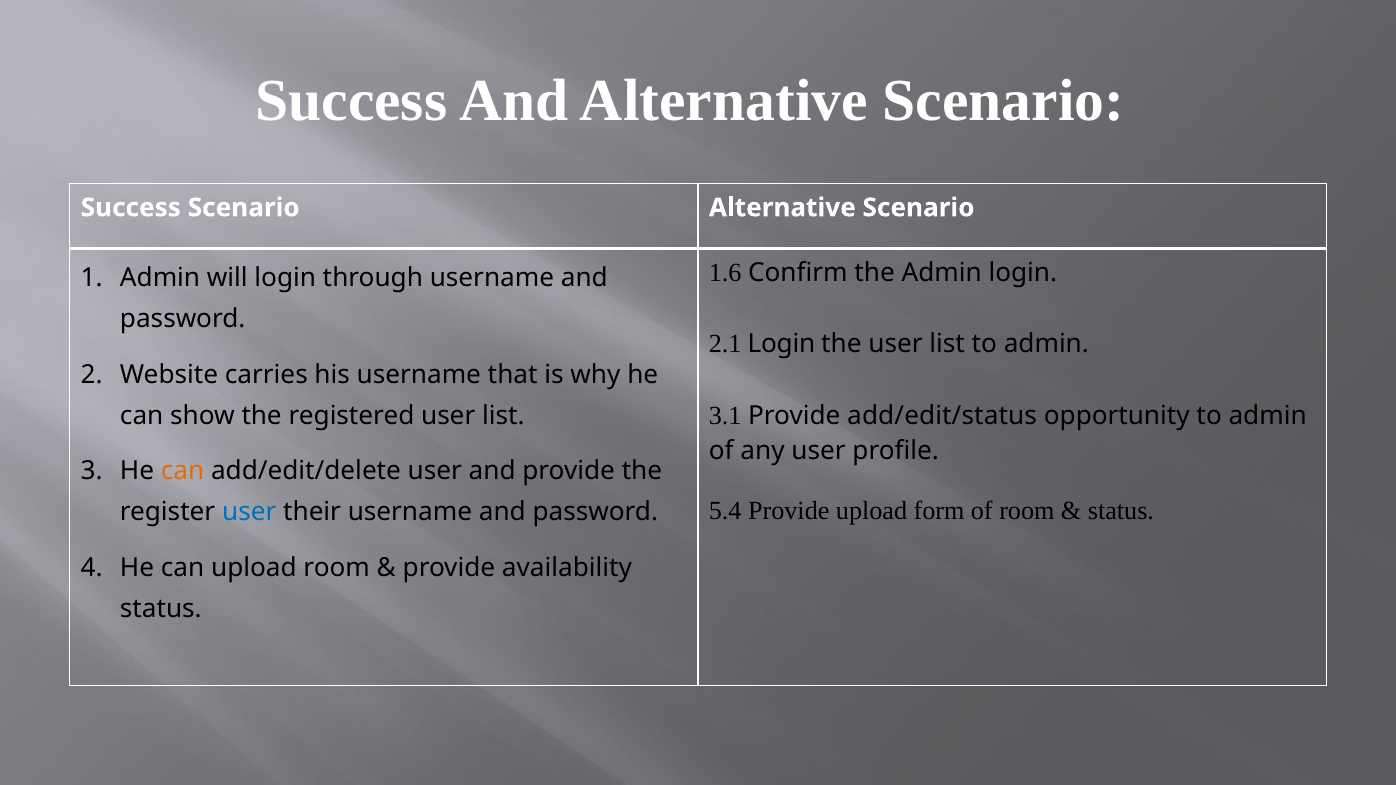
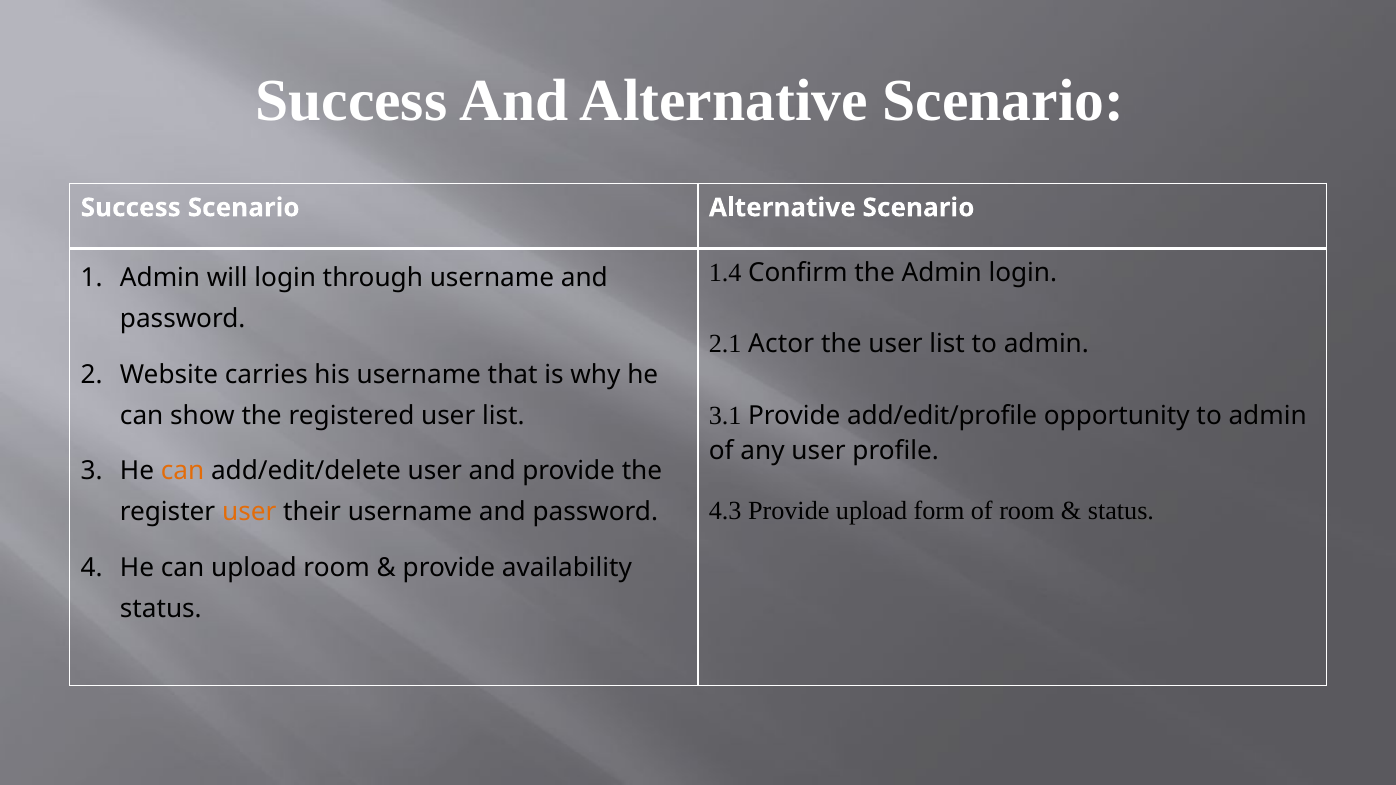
1.6: 1.6 -> 1.4
2.1 Login: Login -> Actor
add/edit/status: add/edit/status -> add/edit/profile
5.4: 5.4 -> 4.3
user at (249, 512) colour: blue -> orange
